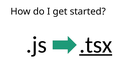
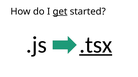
get underline: none -> present
